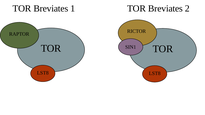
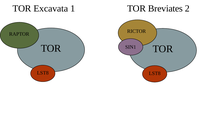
Breviates at (51, 9): Breviates -> Excavata
